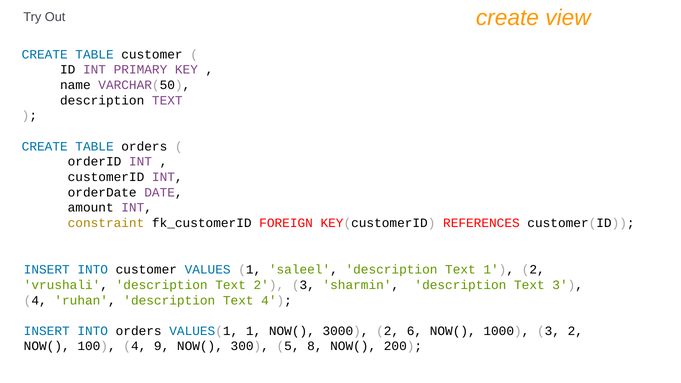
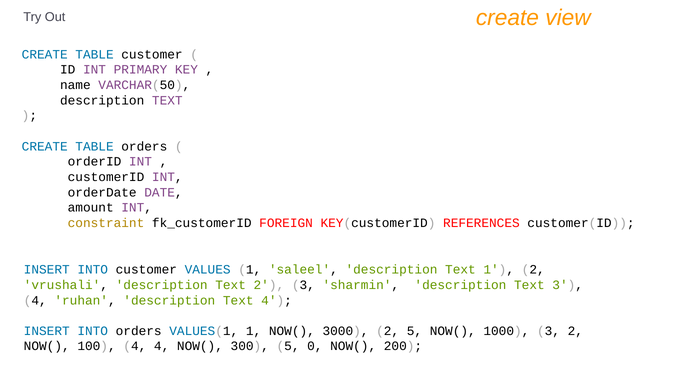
2 6: 6 -> 5
4 9: 9 -> 4
8: 8 -> 0
